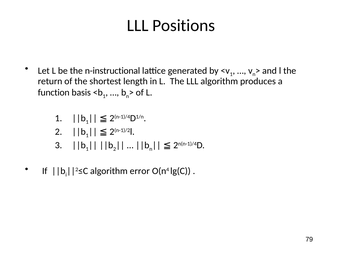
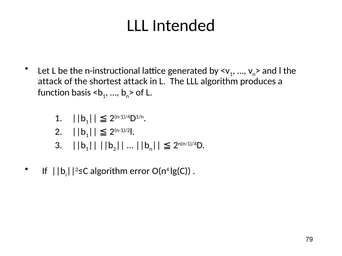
Positions: Positions -> Intended
return at (50, 81): return -> attack
shortest length: length -> attack
